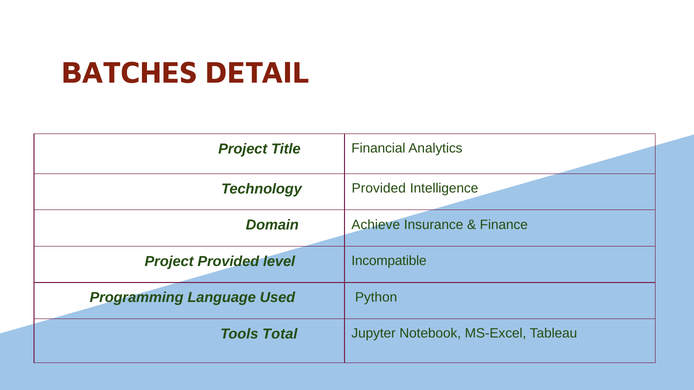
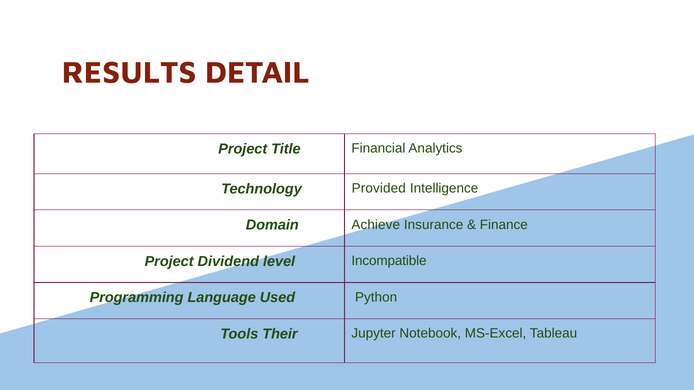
BATCHES: BATCHES -> RESULTS
Project Provided: Provided -> Dividend
Total: Total -> Their
